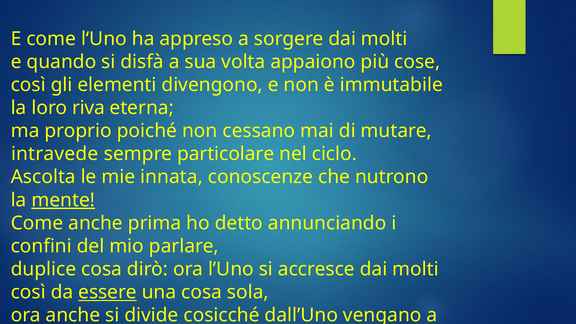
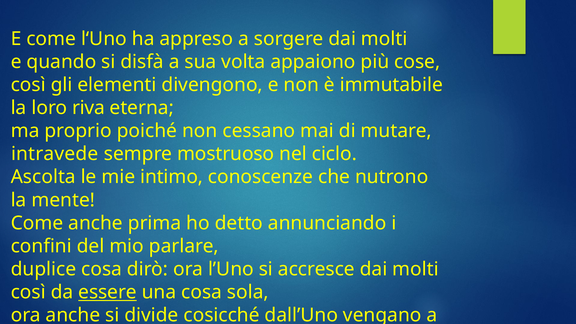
particolare: particolare -> mostruoso
innata: innata -> intimo
mente underline: present -> none
